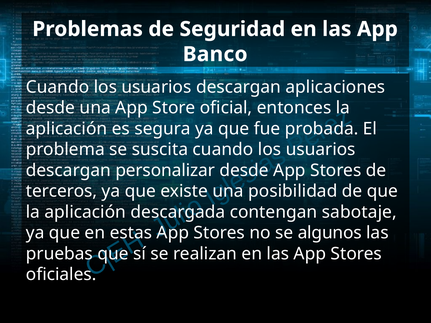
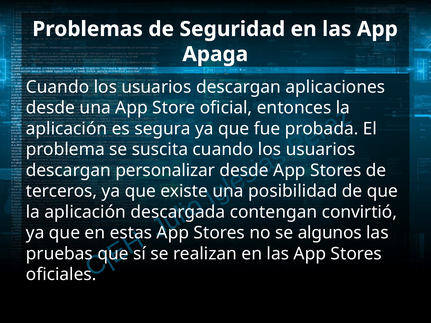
Banco: Banco -> Apaga
sabotaje: sabotaje -> convirtió
